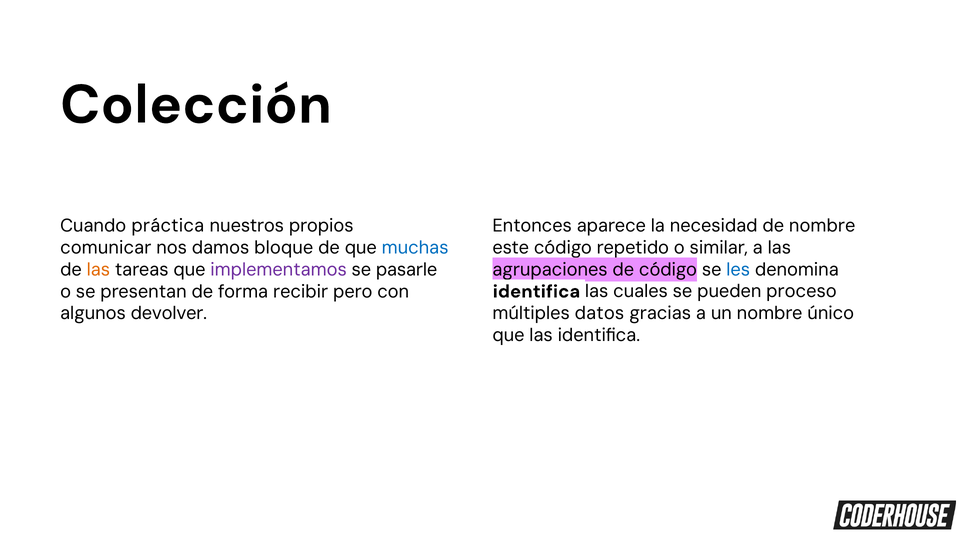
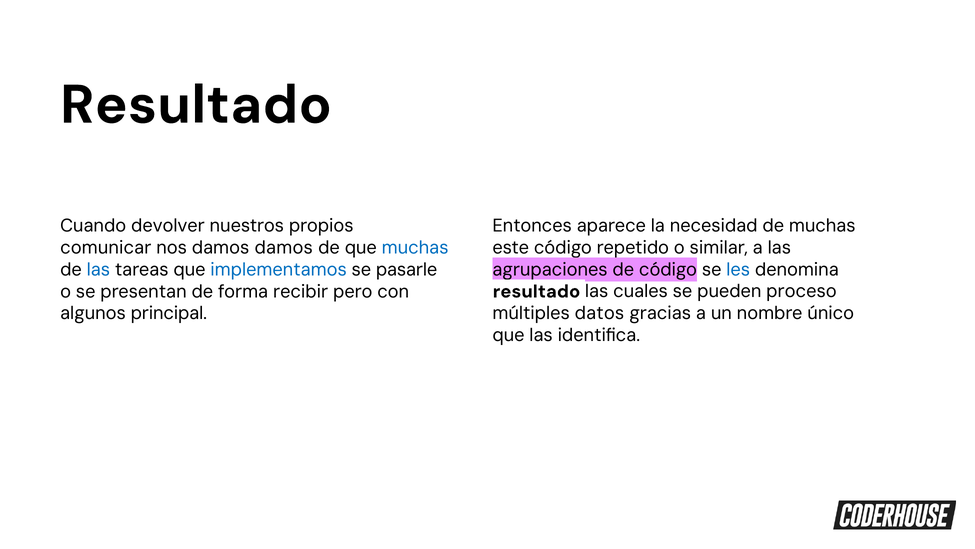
Colección at (196, 105): Colección -> Resultado
práctica: práctica -> devolver
de nombre: nombre -> muchas
damos bloque: bloque -> damos
las at (98, 269) colour: orange -> blue
implementamos colour: purple -> blue
identifica at (536, 291): identifica -> resultado
devolver: devolver -> principal
